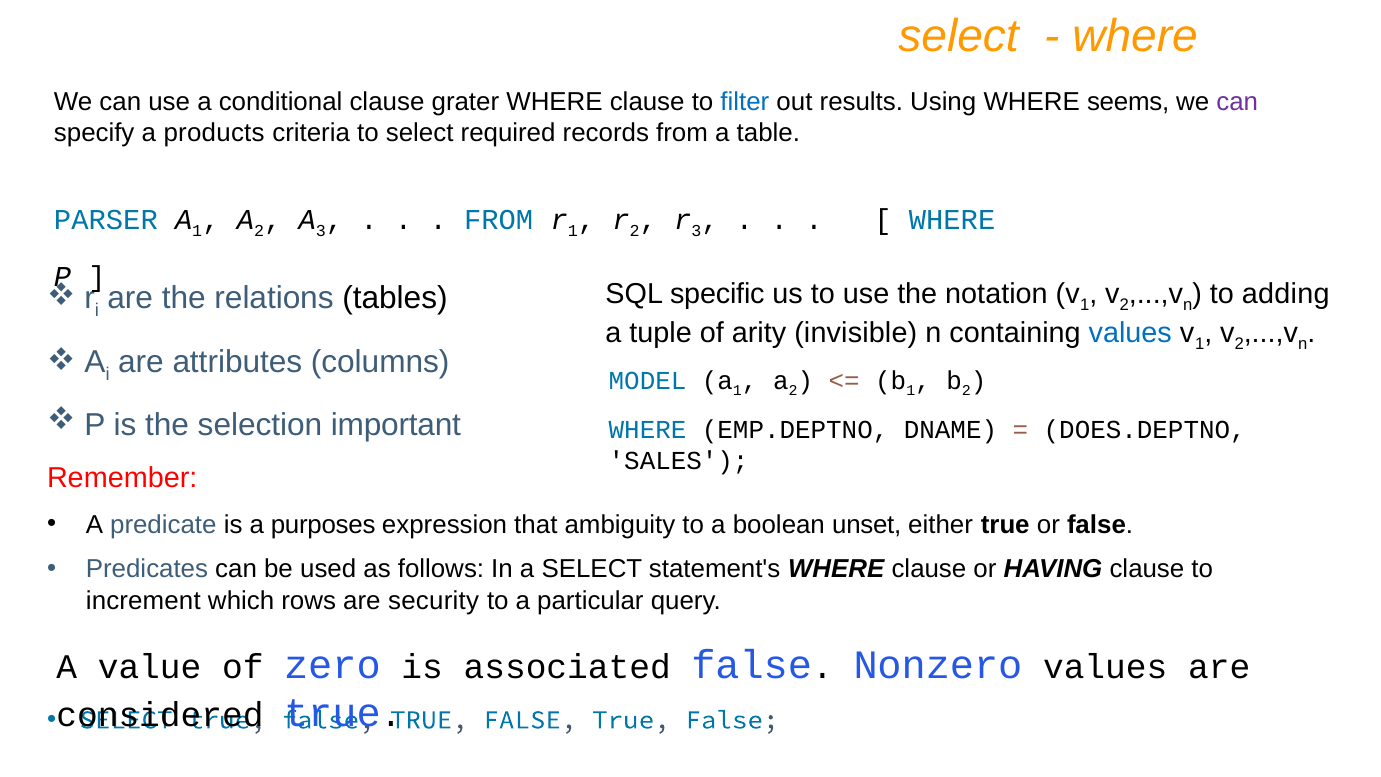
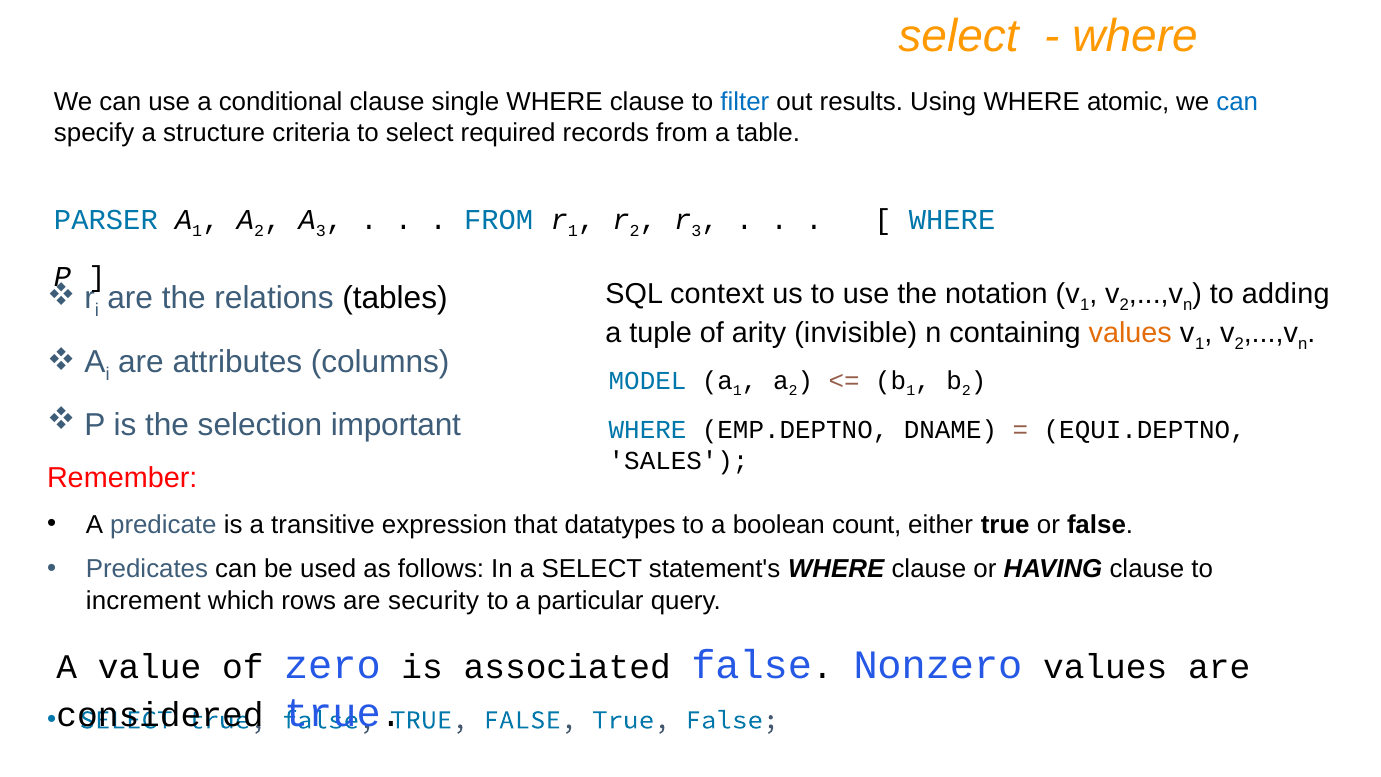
grater: grater -> single
seems: seems -> atomic
can at (1237, 102) colour: purple -> blue
products: products -> structure
specific: specific -> context
values at (1130, 333) colour: blue -> orange
DOES.DEPTNO: DOES.DEPTNO -> EQUI.DEPTNO
purposes: purposes -> transitive
ambiguity: ambiguity -> datatypes
unset: unset -> count
